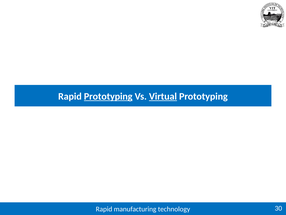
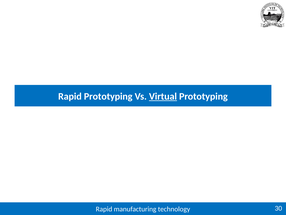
Prototyping at (108, 96) underline: present -> none
